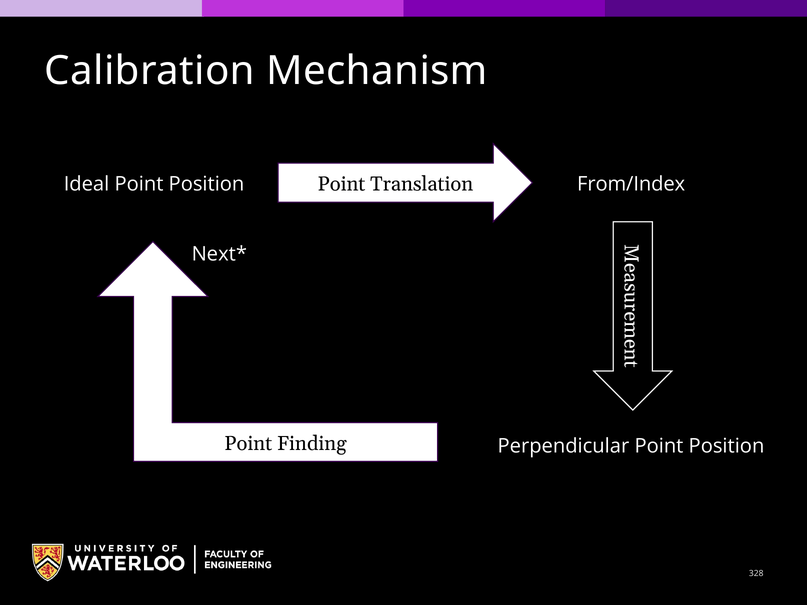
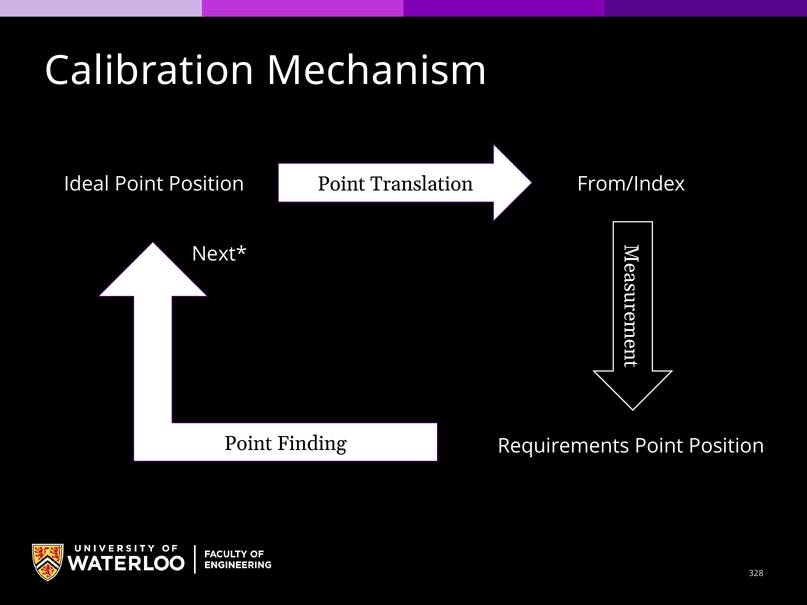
Perpendicular: Perpendicular -> Requirements
